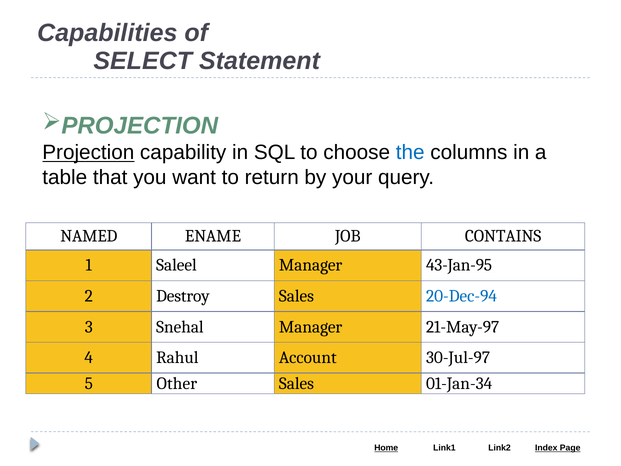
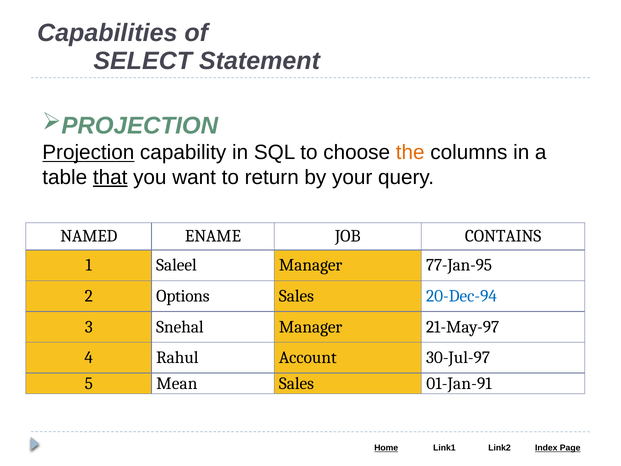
the colour: blue -> orange
that underline: none -> present
43-Jan-95: 43-Jan-95 -> 77-Jan-95
Destroy: Destroy -> Options
Other: Other -> Mean
01-Jan-34: 01-Jan-34 -> 01-Jan-91
